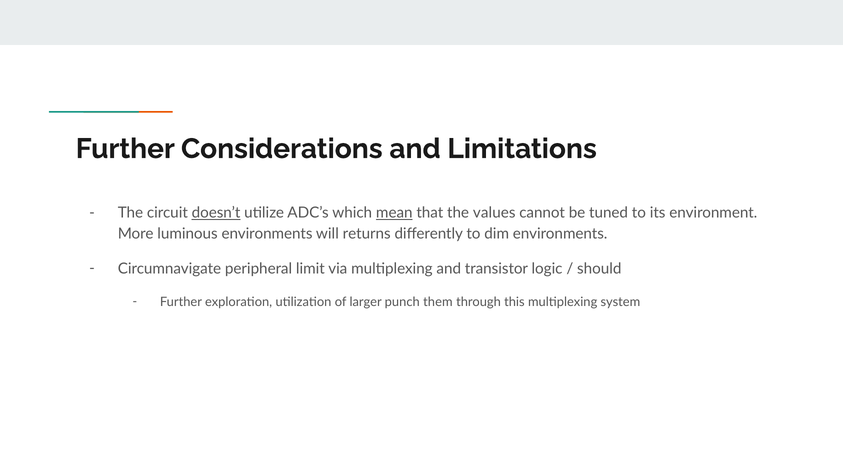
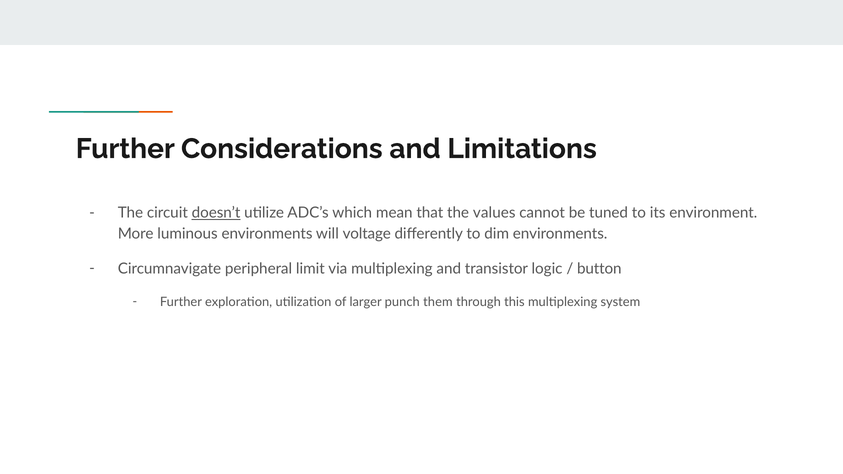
mean underline: present -> none
returns: returns -> voltage
should: should -> button
